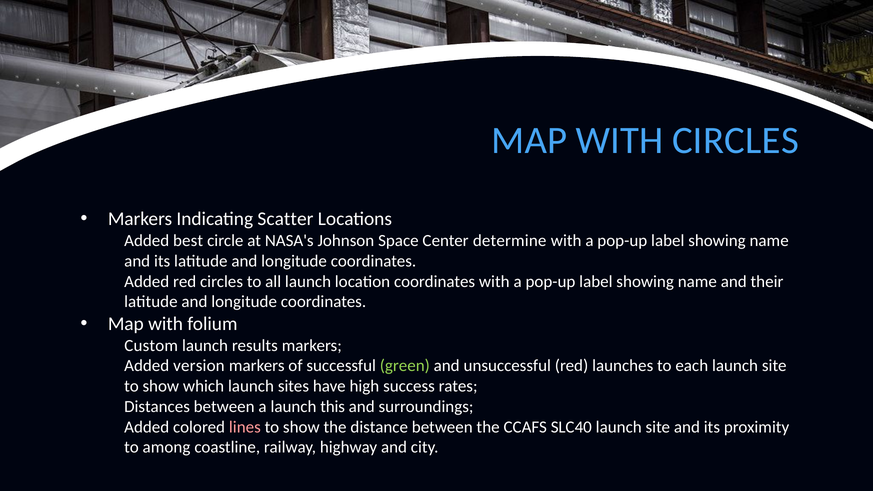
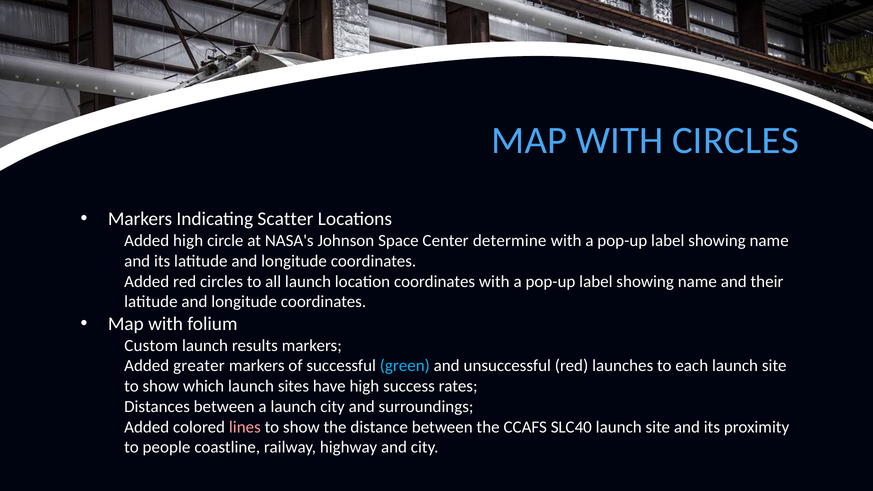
Added best: best -> high
version: version -> greater
green colour: light green -> light blue
launch this: this -> city
among: among -> people
